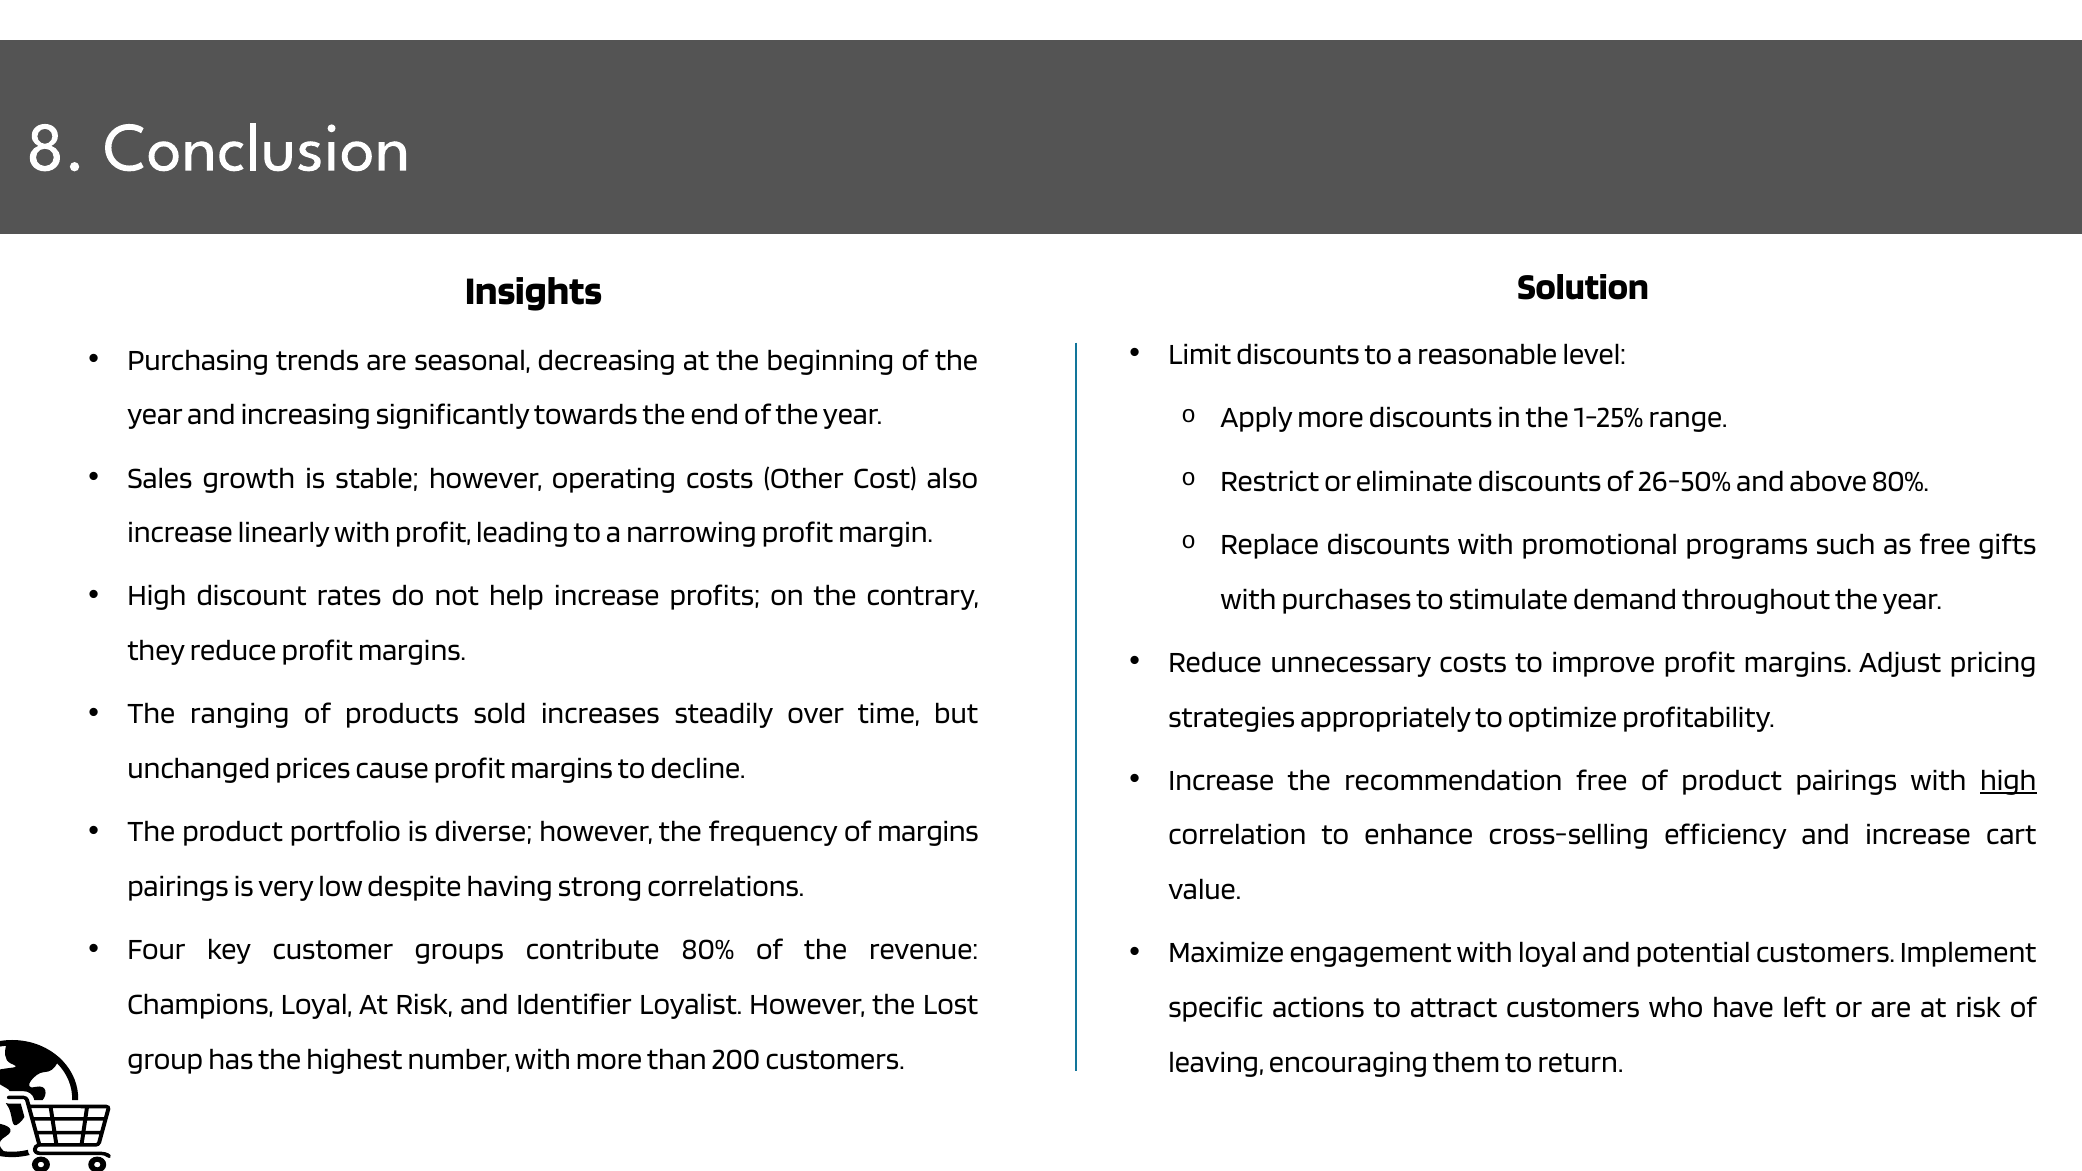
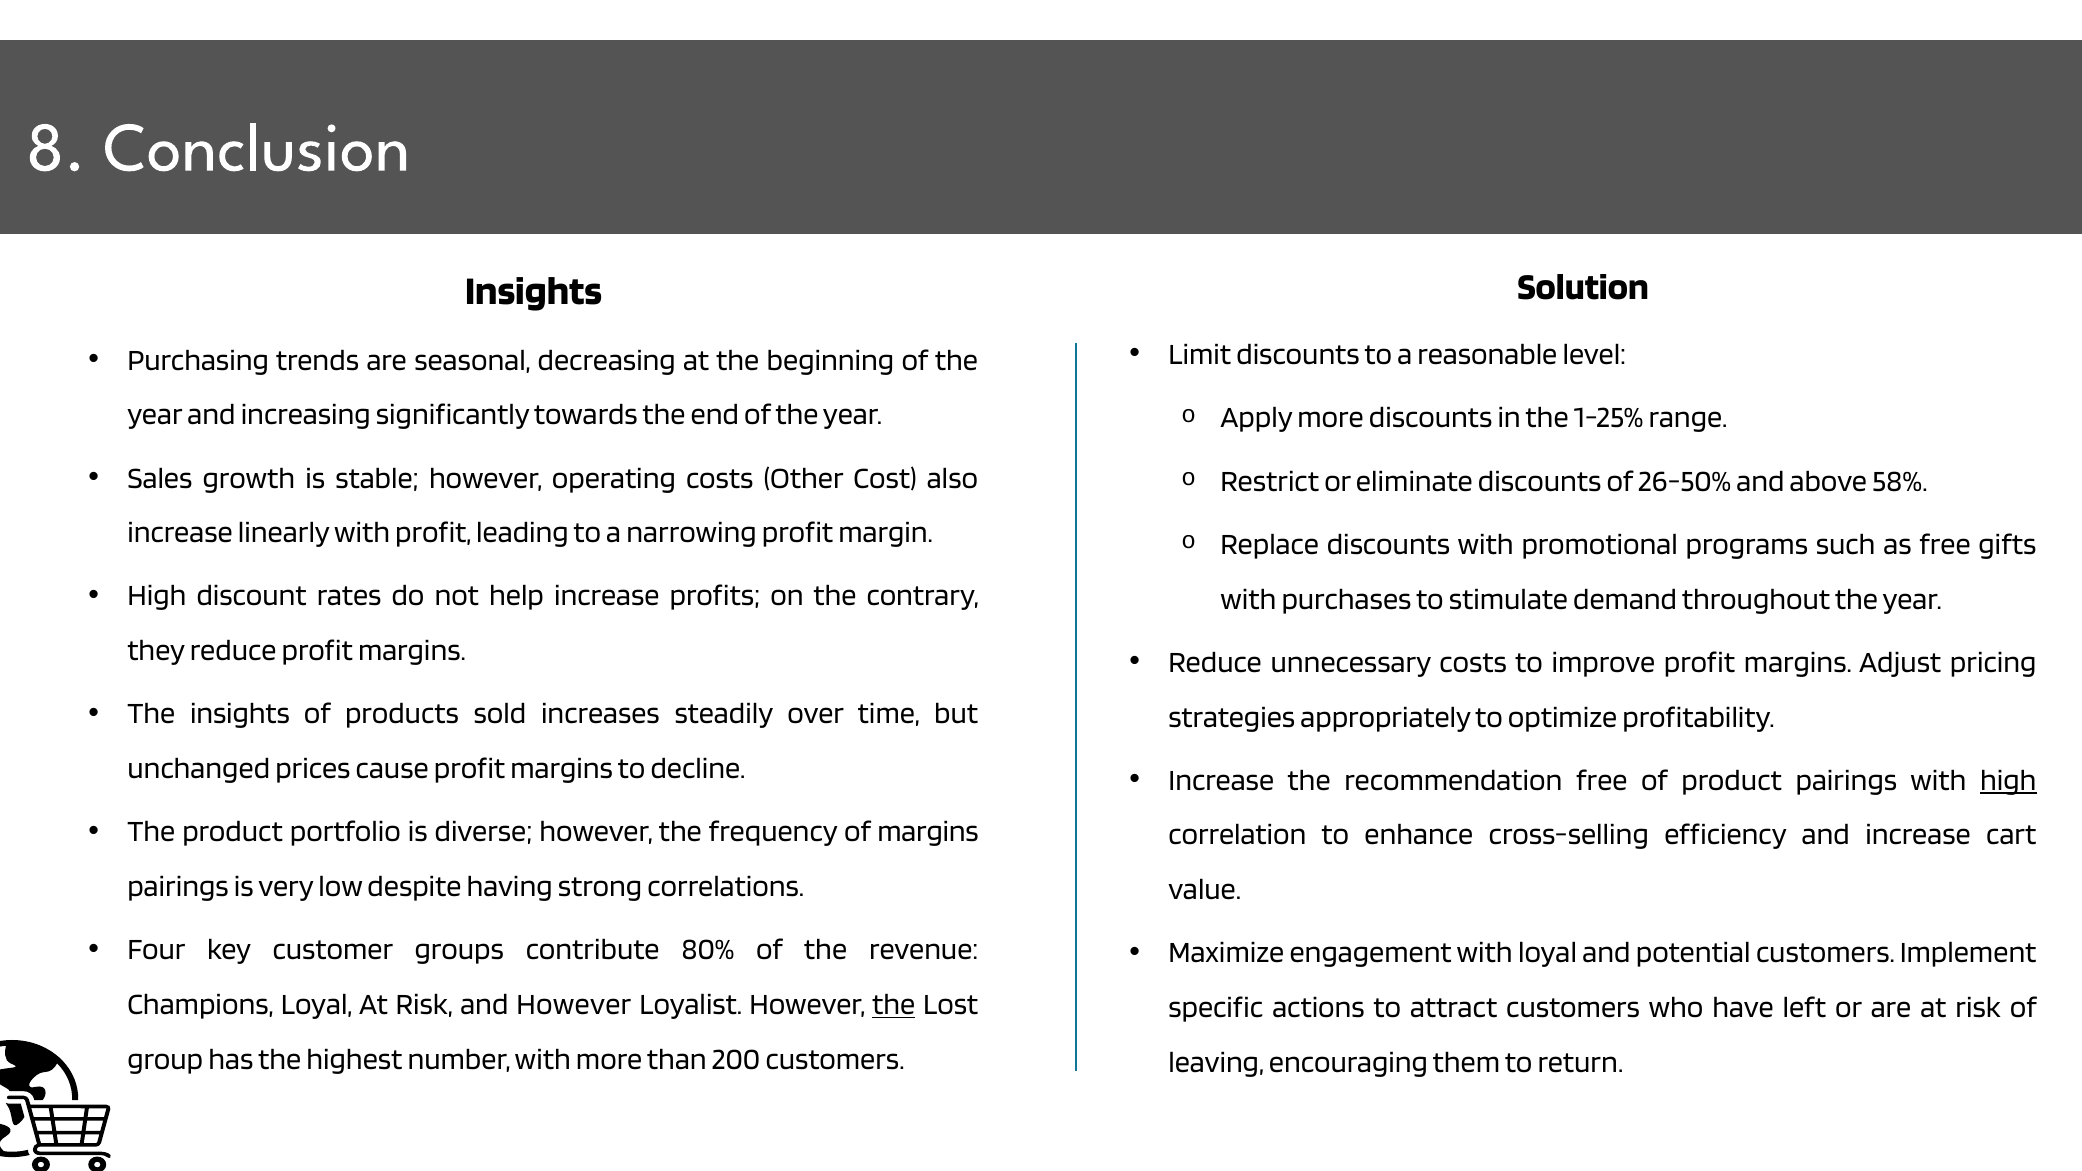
above 80%: 80% -> 58%
The ranging: ranging -> insights
and Identifier: Identifier -> However
the at (894, 1005) underline: none -> present
